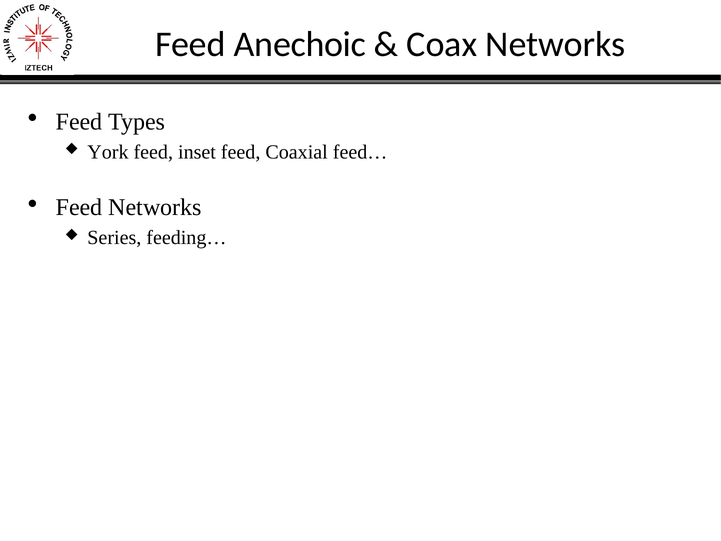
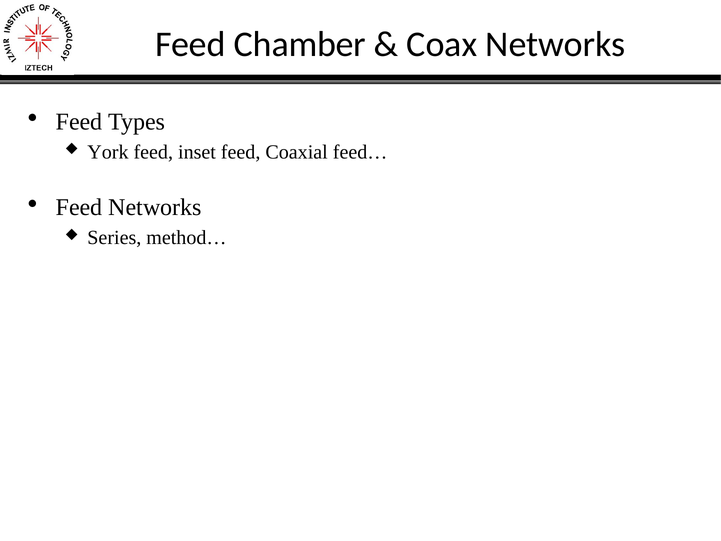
Anechoic: Anechoic -> Chamber
feeding…: feeding… -> method…
